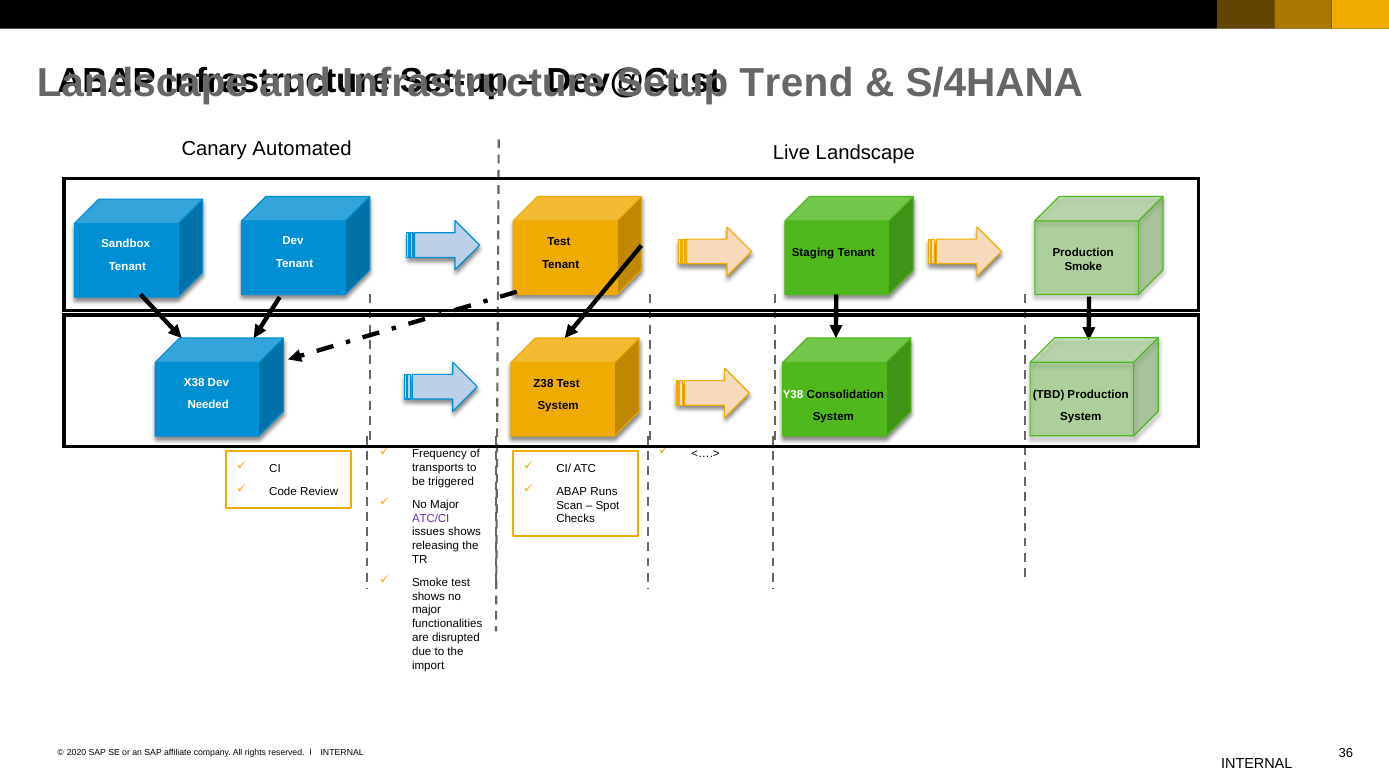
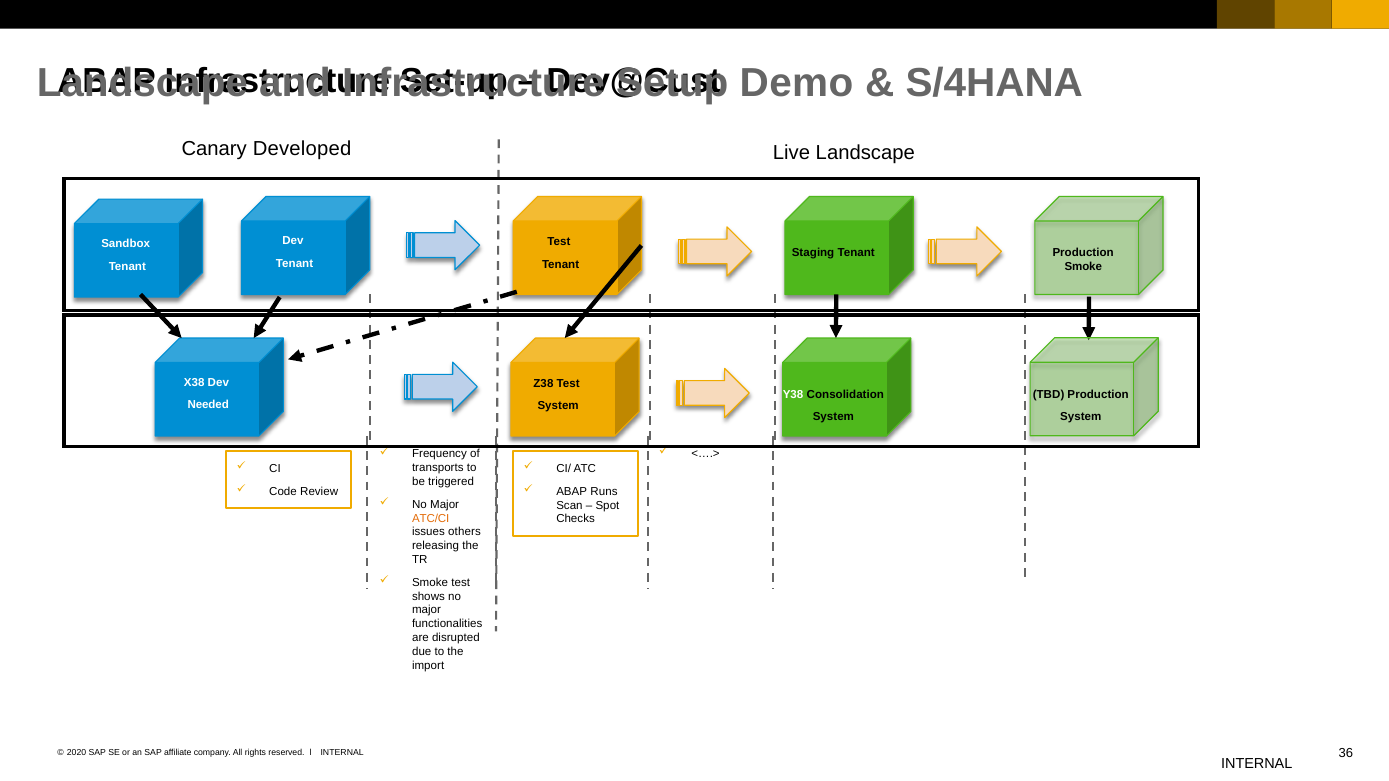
Trend: Trend -> Demo
Automated: Automated -> Developed
ATC/CI colour: purple -> orange
issues shows: shows -> others
